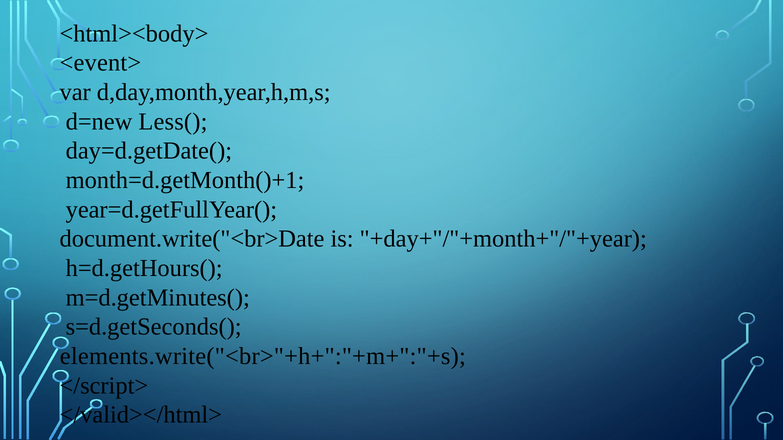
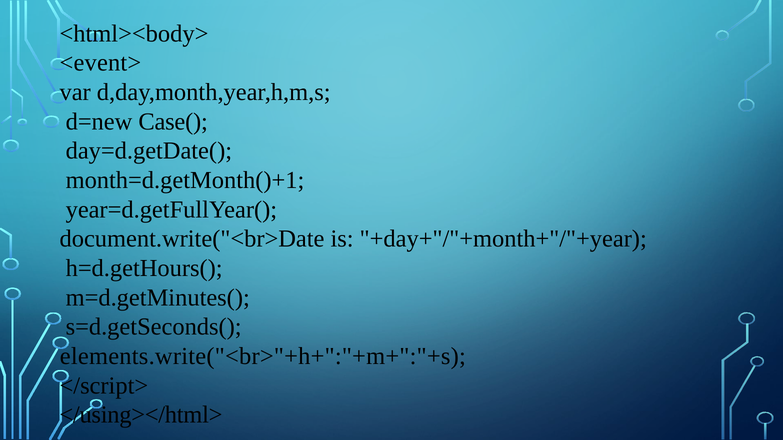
Less(: Less( -> Case(
</valid></html>: </valid></html> -> </using></html>
